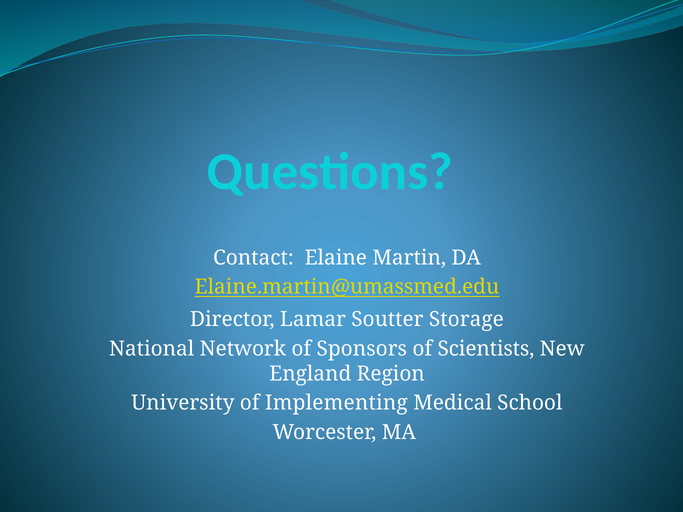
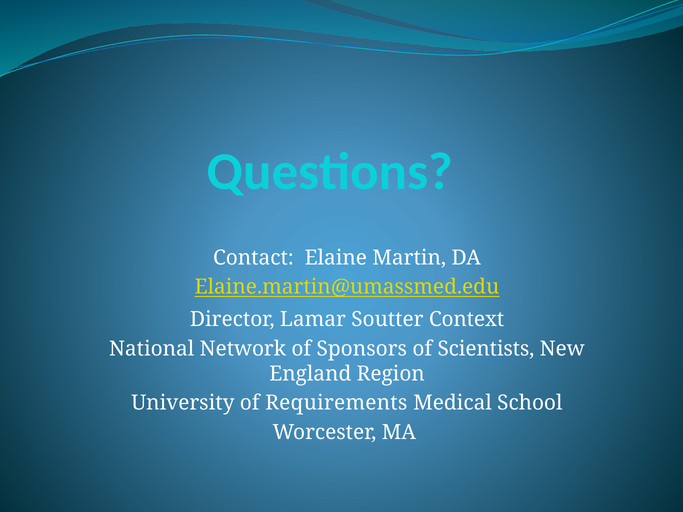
Storage: Storage -> Context
Implementing: Implementing -> Requirements
